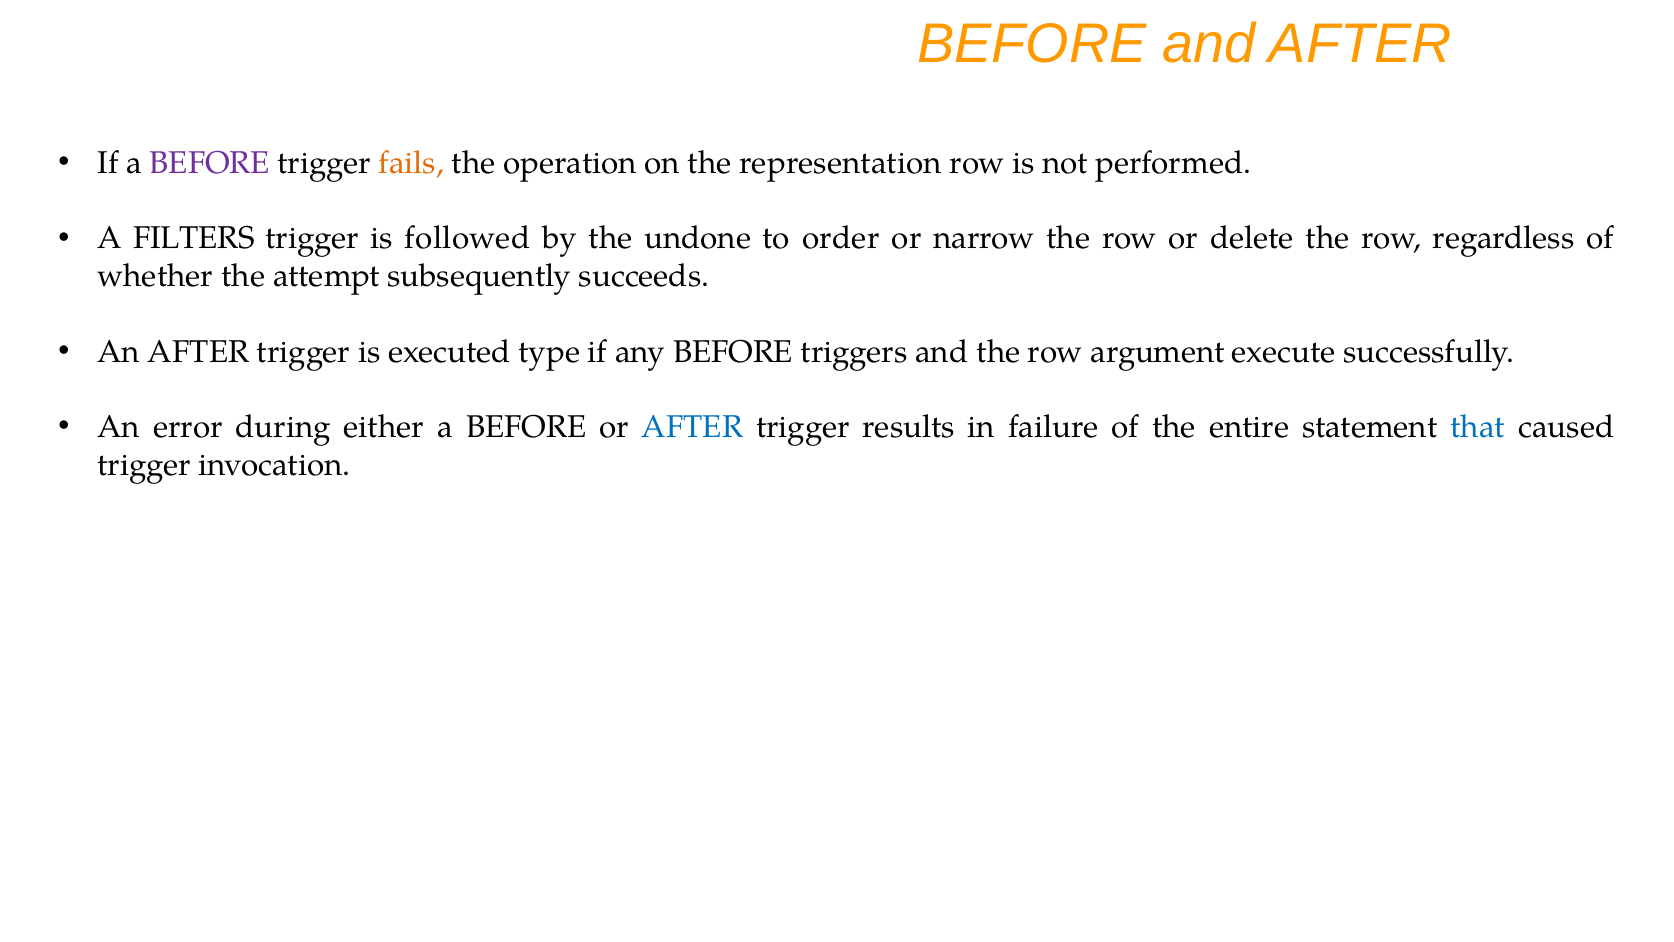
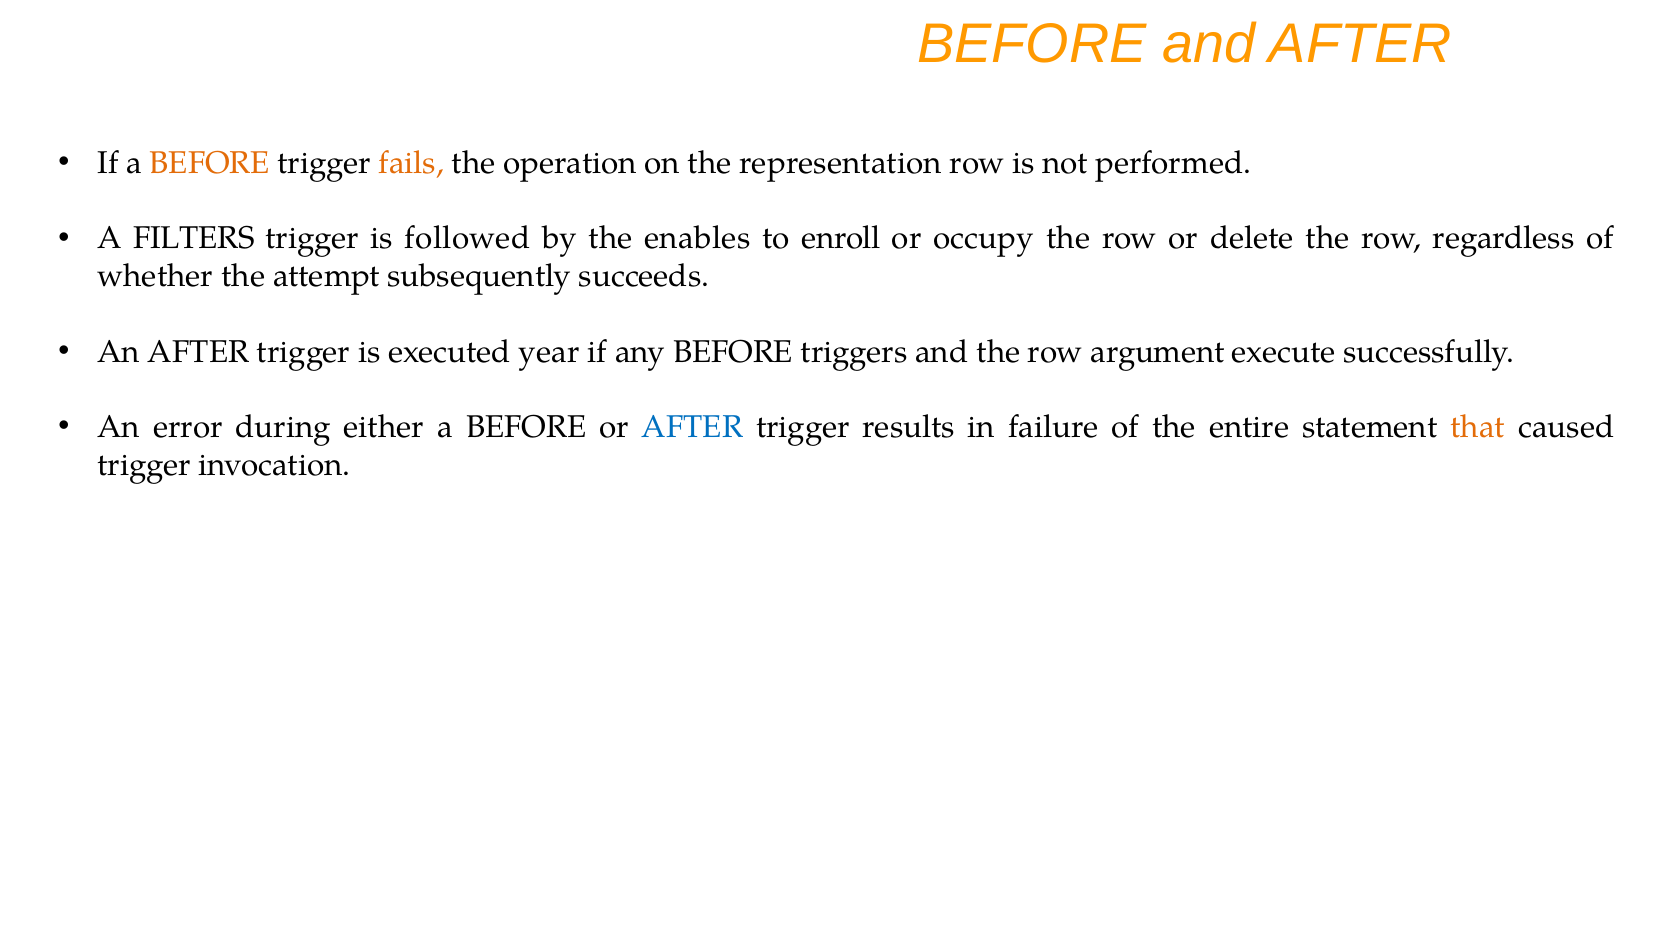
BEFORE at (210, 163) colour: purple -> orange
undone: undone -> enables
order: order -> enroll
narrow: narrow -> occupy
type: type -> year
that colour: blue -> orange
